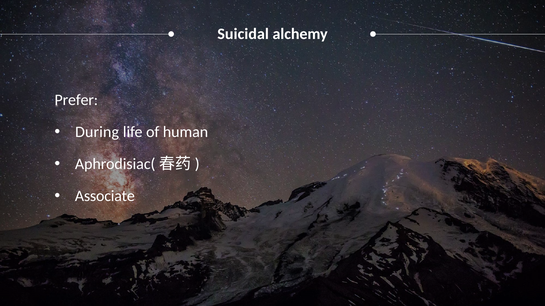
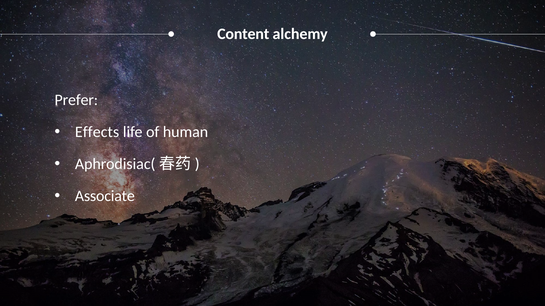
Suicidal: Suicidal -> Content
During: During -> Effects
